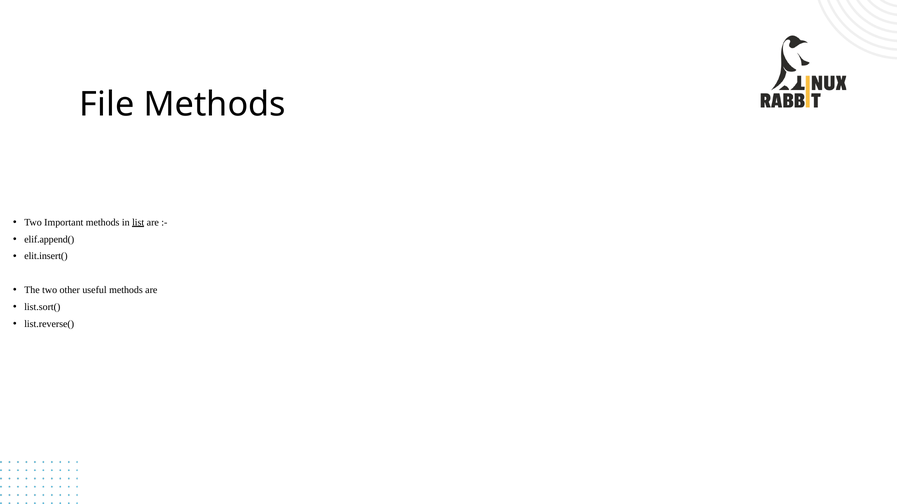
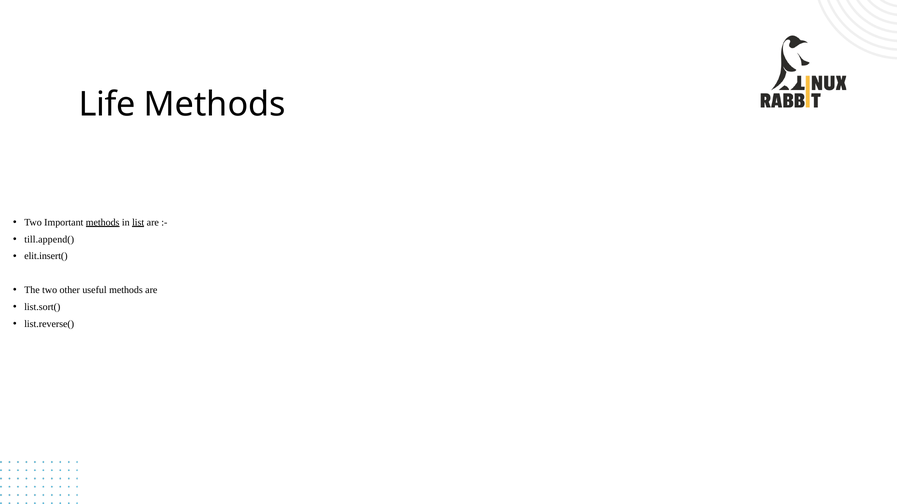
File: File -> Life
methods at (103, 222) underline: none -> present
elif.append(: elif.append( -> till.append(
